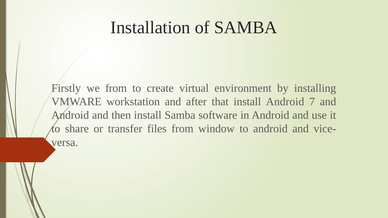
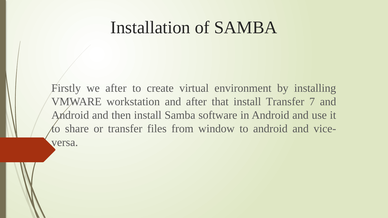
we from: from -> after
install Android: Android -> Transfer
